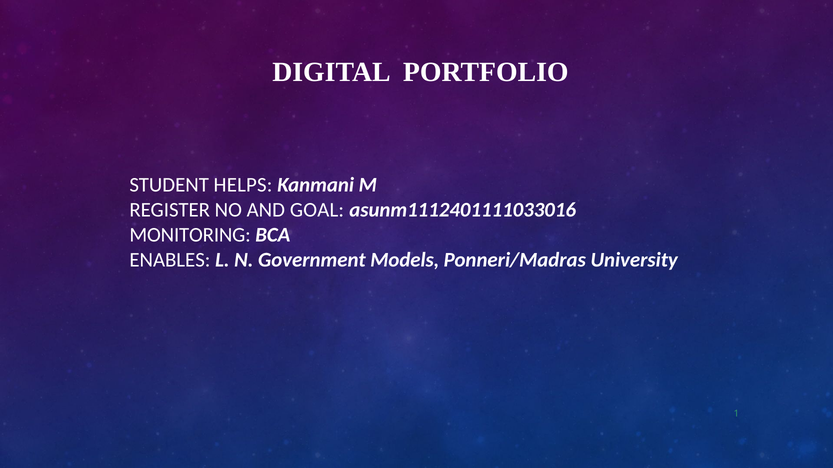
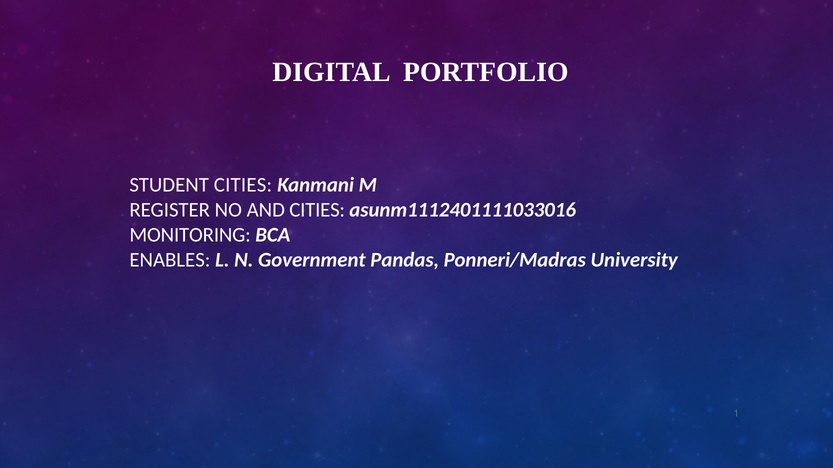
STUDENT HELPS: HELPS -> CITIES
AND GOAL: GOAL -> CITIES
Models: Models -> Pandas
